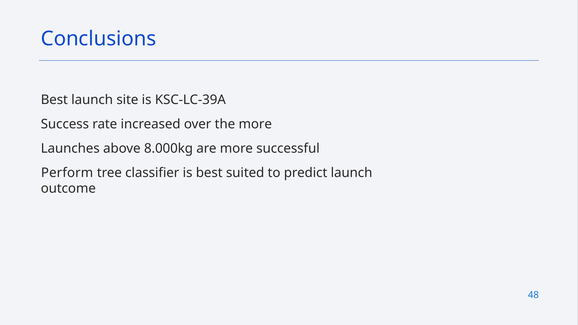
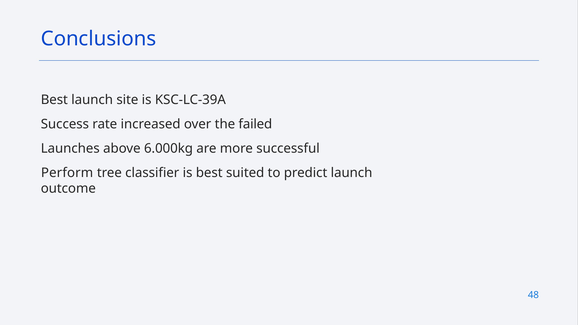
the more: more -> failed
8.000kg: 8.000kg -> 6.000kg
